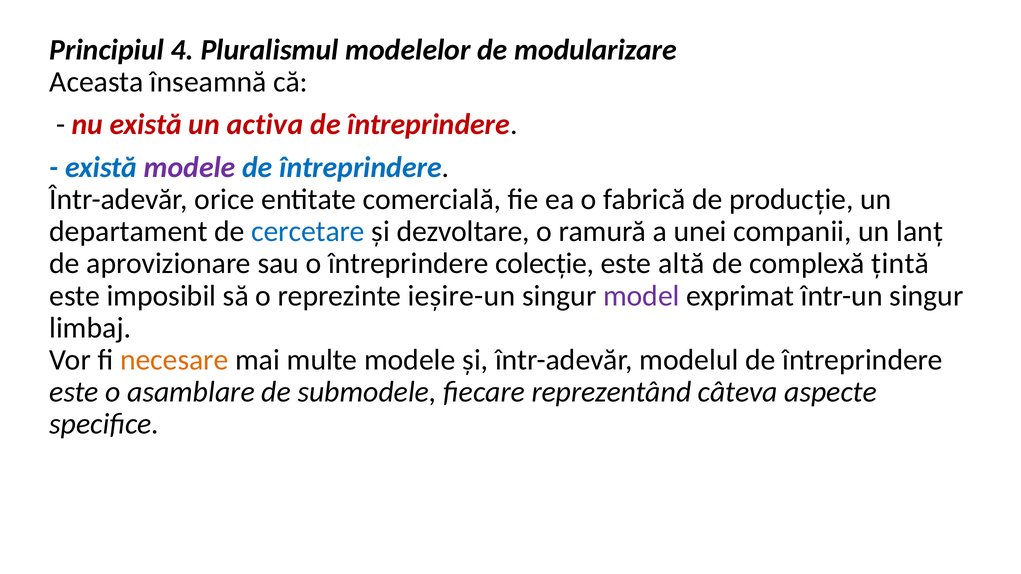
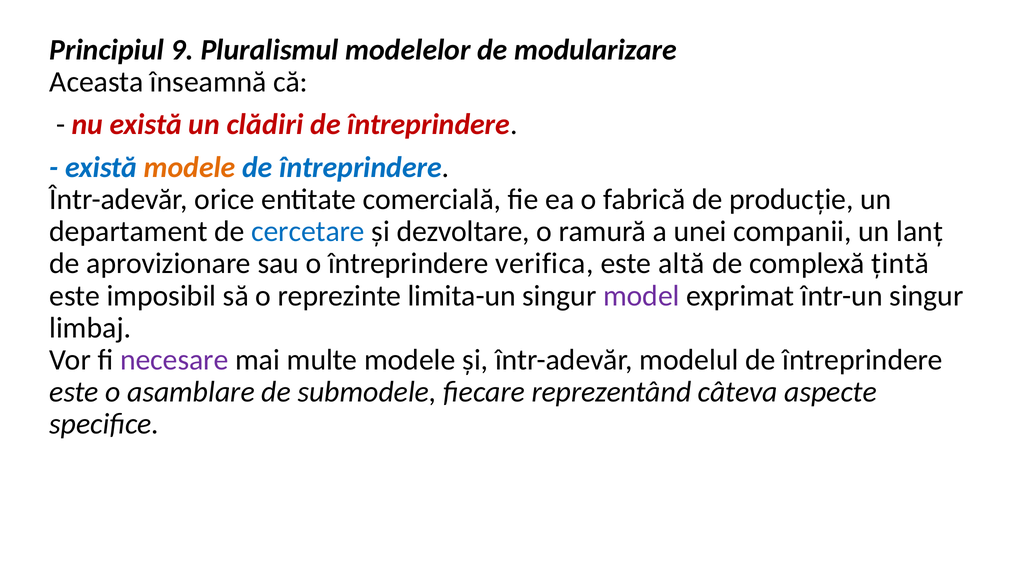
4: 4 -> 9
activa: activa -> clădiri
modele at (190, 167) colour: purple -> orange
colecție: colecție -> verifica
ieșire-un: ieșire-un -> limita-un
necesare colour: orange -> purple
